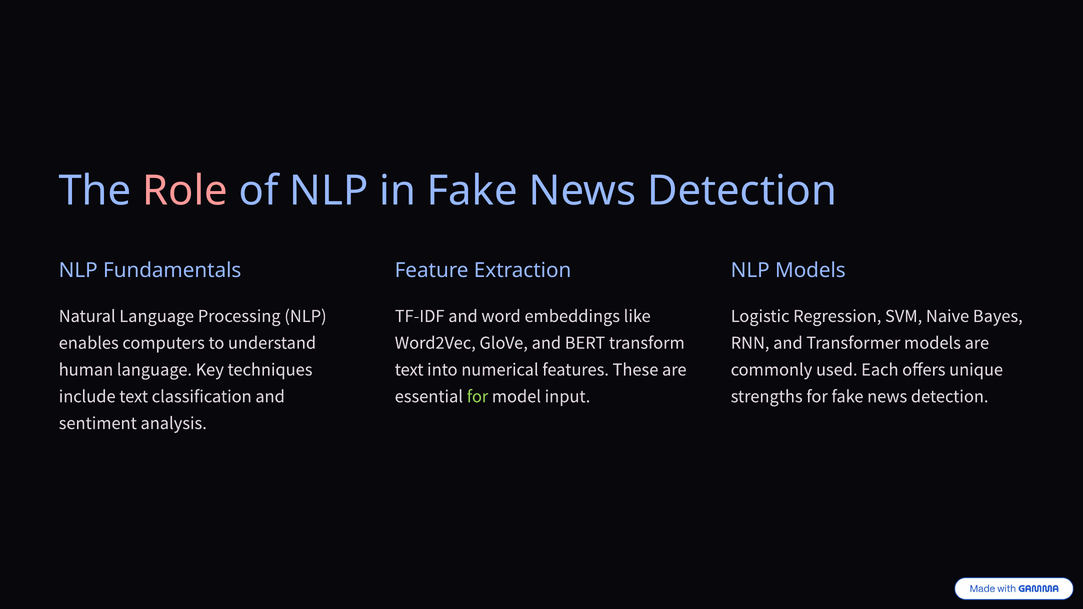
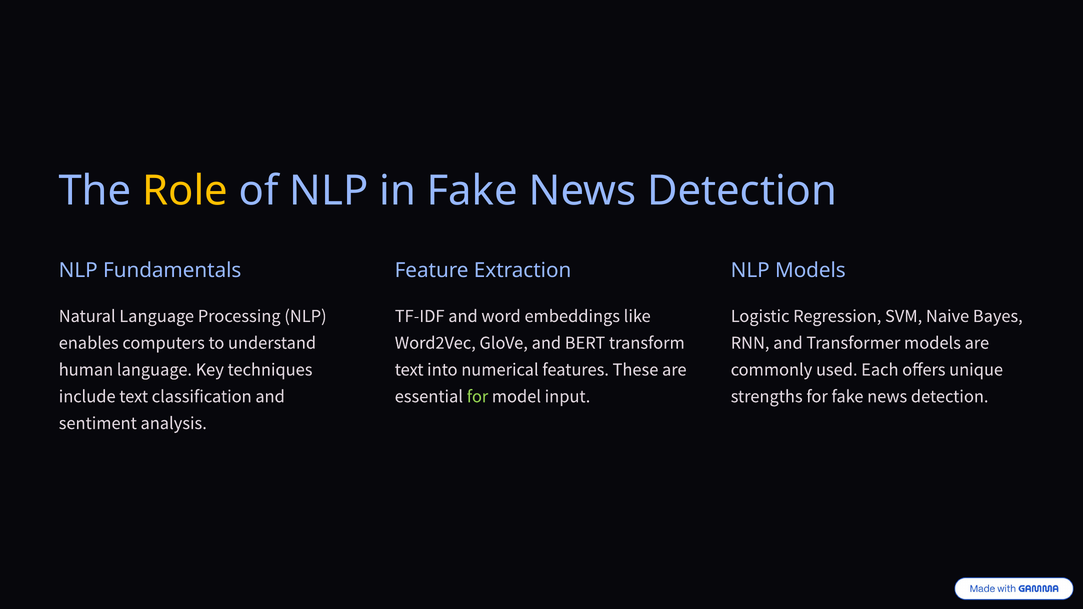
Role colour: pink -> yellow
